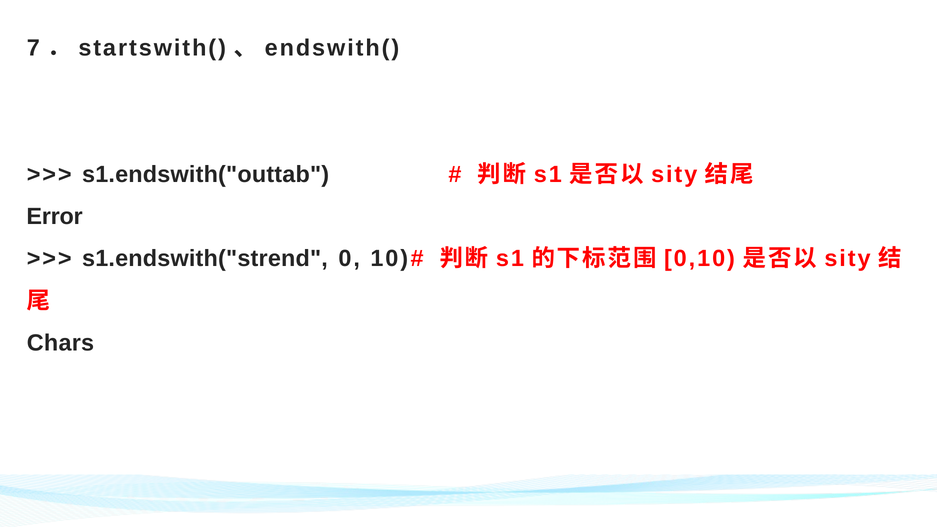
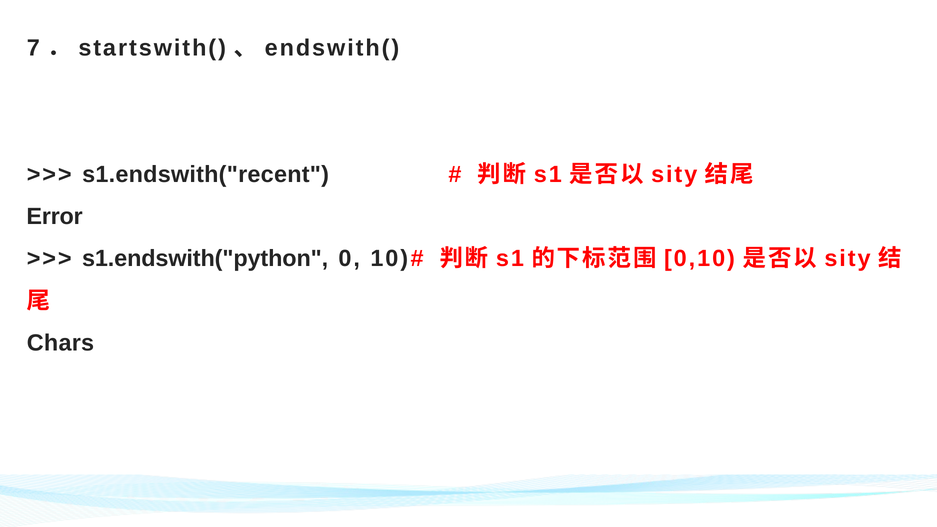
s1.endswith("outtab: s1.endswith("outtab -> s1.endswith("recent
s1.endswith("strend: s1.endswith("strend -> s1.endswith("python
